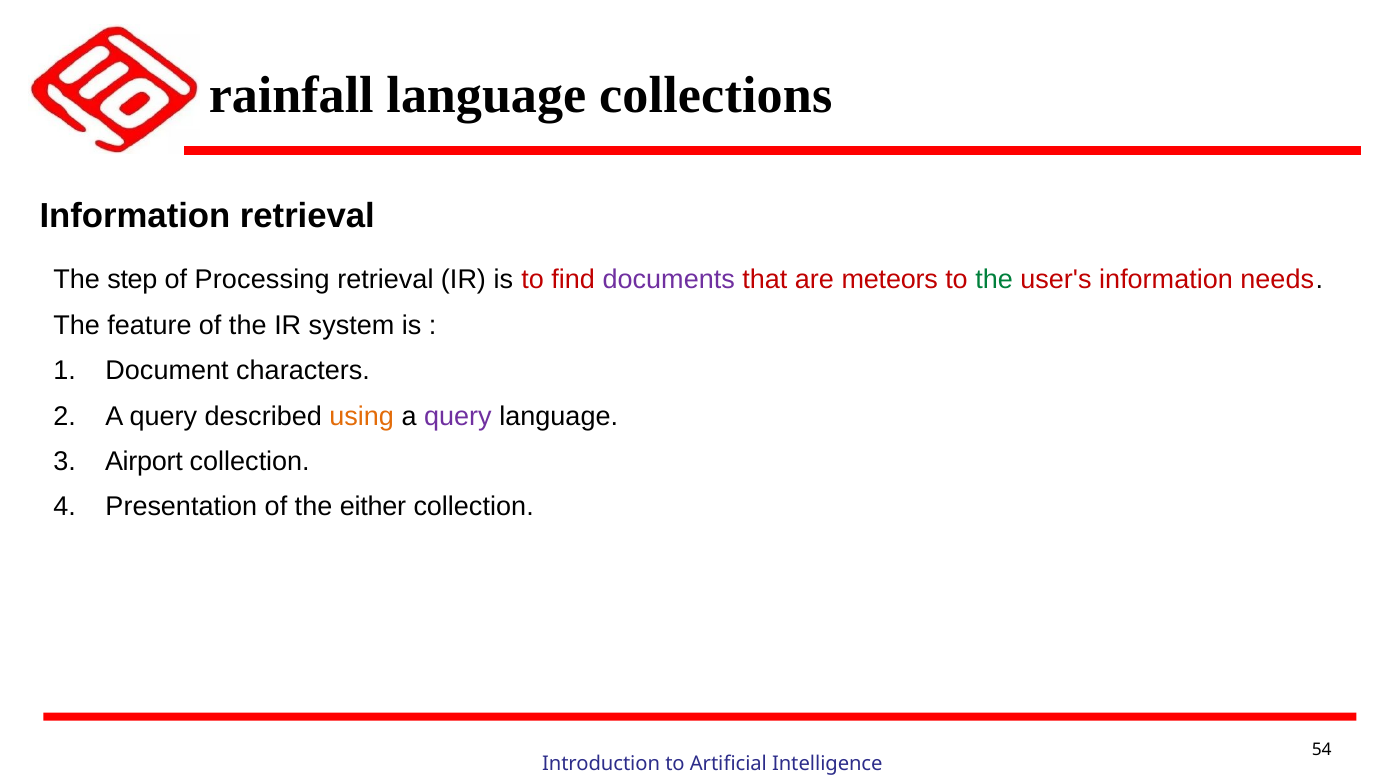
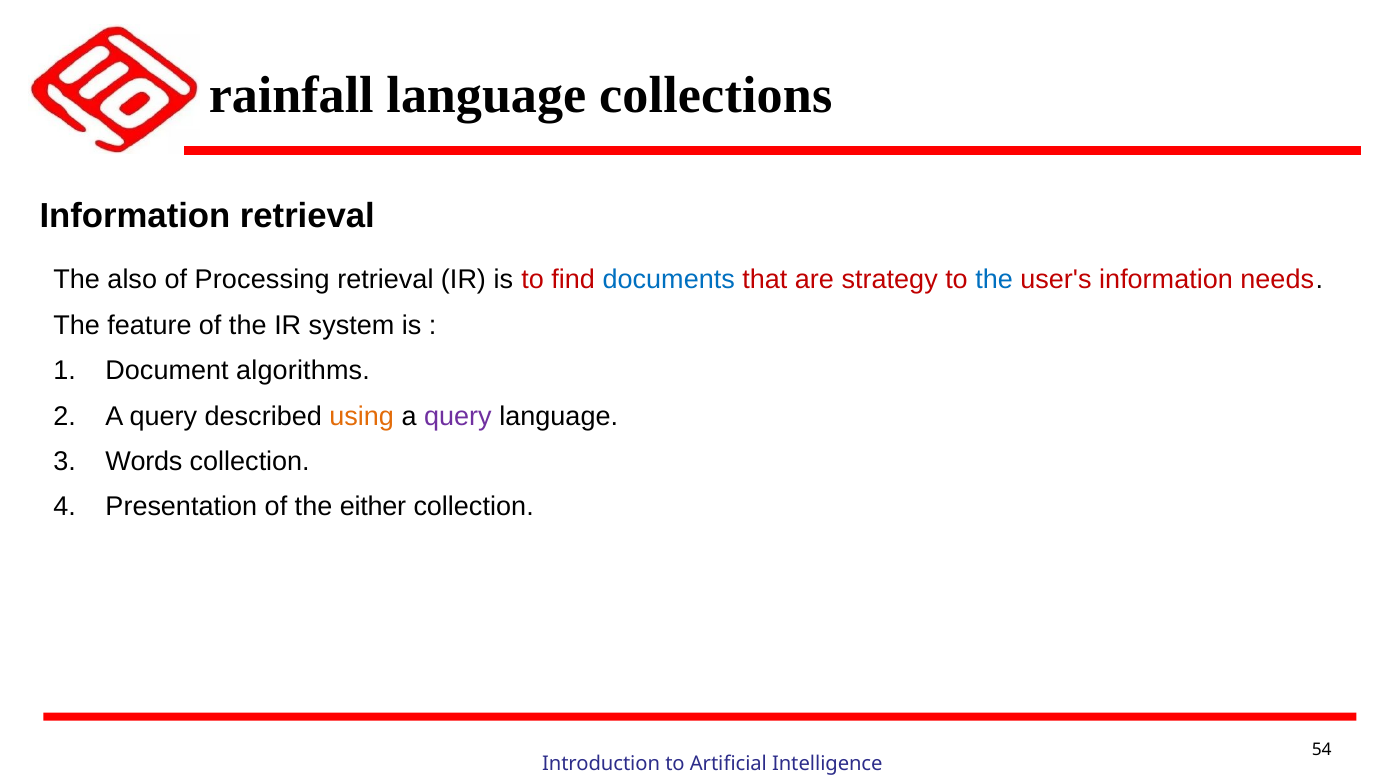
step: step -> also
documents colour: purple -> blue
meteors: meteors -> strategy
the at (994, 280) colour: green -> blue
characters: characters -> algorithms
Airport: Airport -> Words
